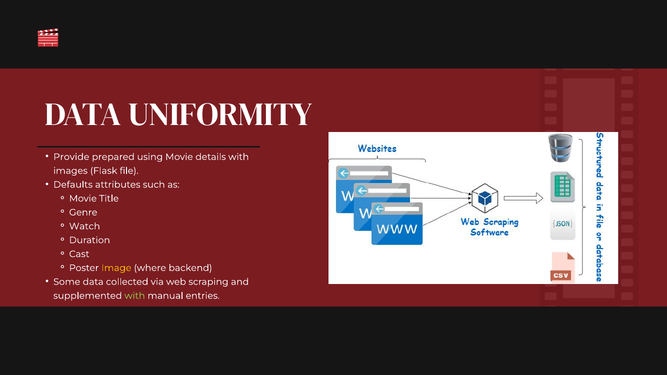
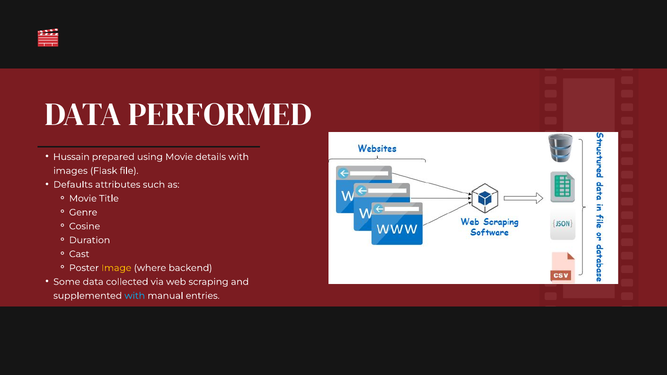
UNIFORMITY: UNIFORMITY -> PERFORMED
Provide: Provide -> Hussain
Watch: Watch -> Cosine
with at (135, 296) colour: light green -> light blue
